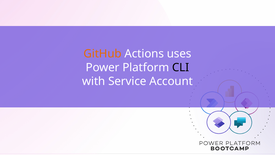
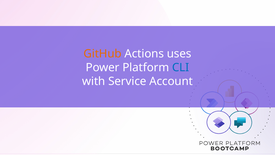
CLI colour: black -> blue
